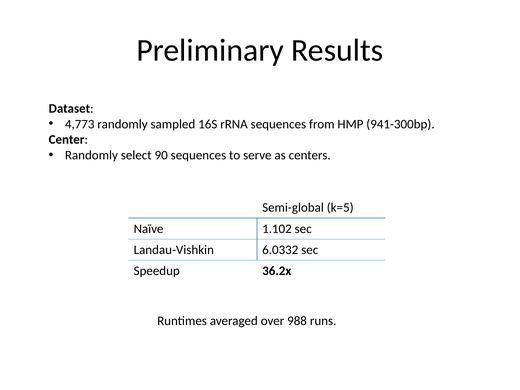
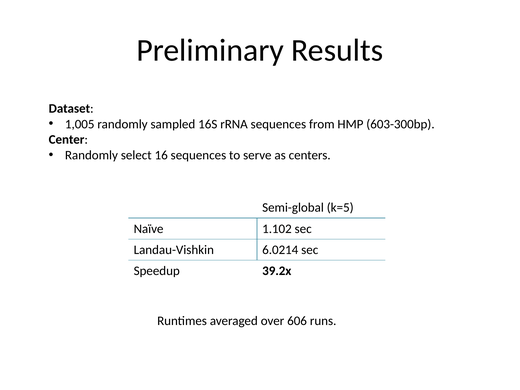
4,773: 4,773 -> 1,005
941-300bp: 941-300bp -> 603-300bp
90: 90 -> 16
6.0332: 6.0332 -> 6.0214
36.2x: 36.2x -> 39.2x
988: 988 -> 606
